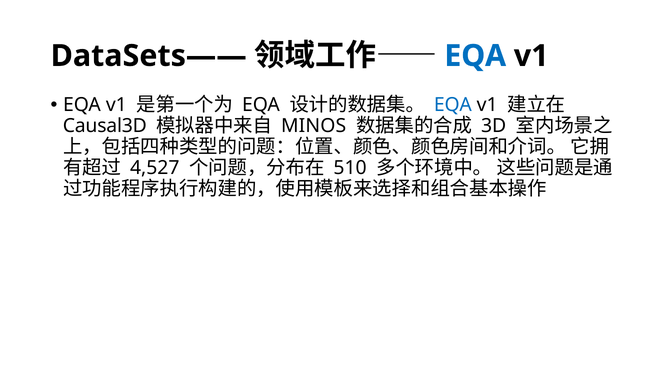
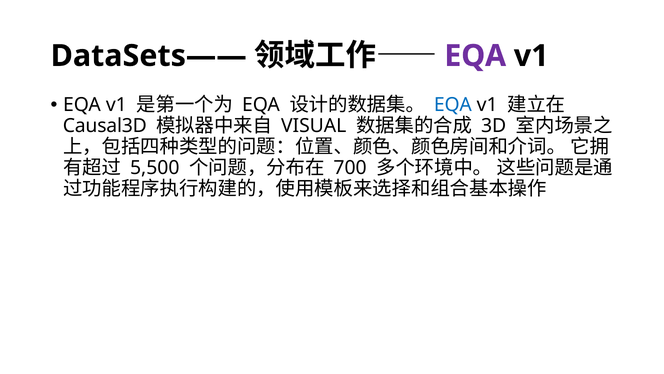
EQA at (475, 56) colour: blue -> purple
MINOS: MINOS -> VISUAL
4,527: 4,527 -> 5,500
510: 510 -> 700
